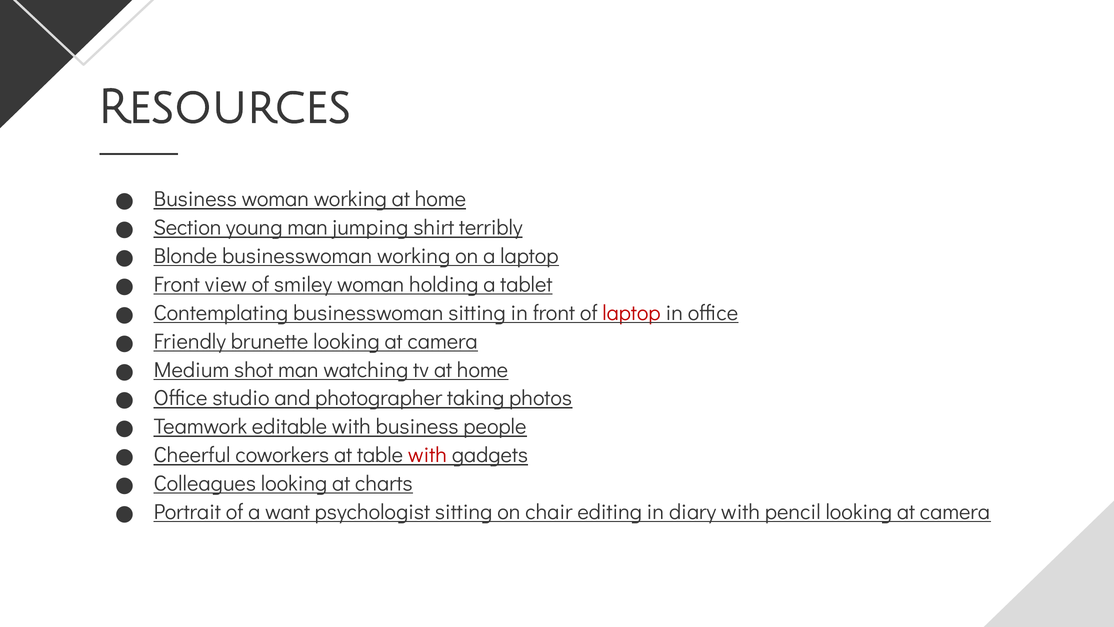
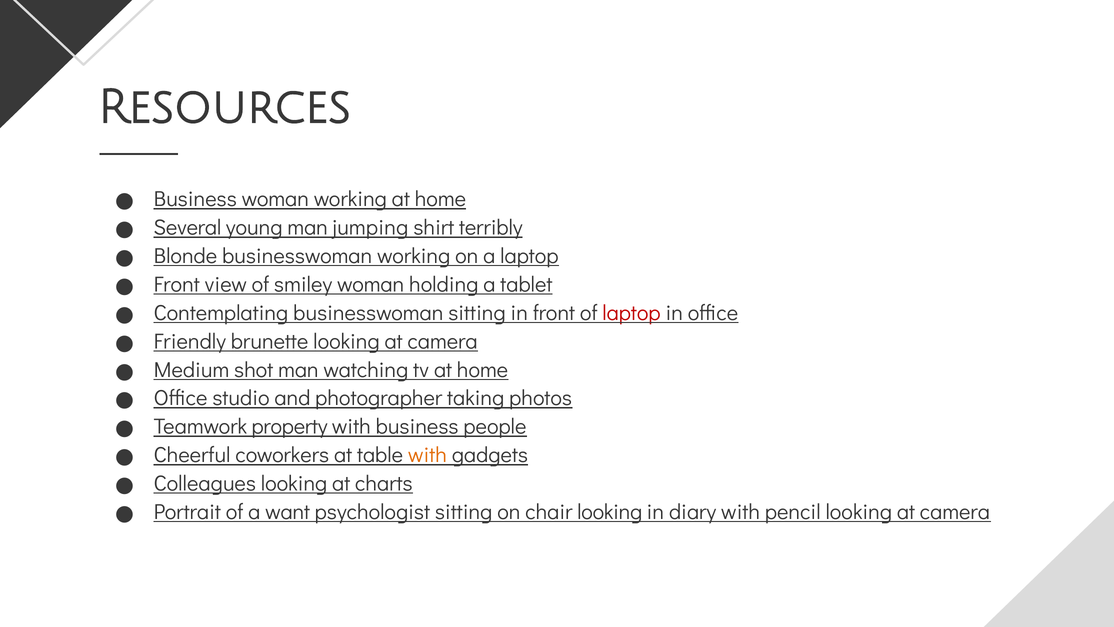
Section: Section -> Several
editable: editable -> property
with at (427, 455) colour: red -> orange
chair editing: editing -> looking
